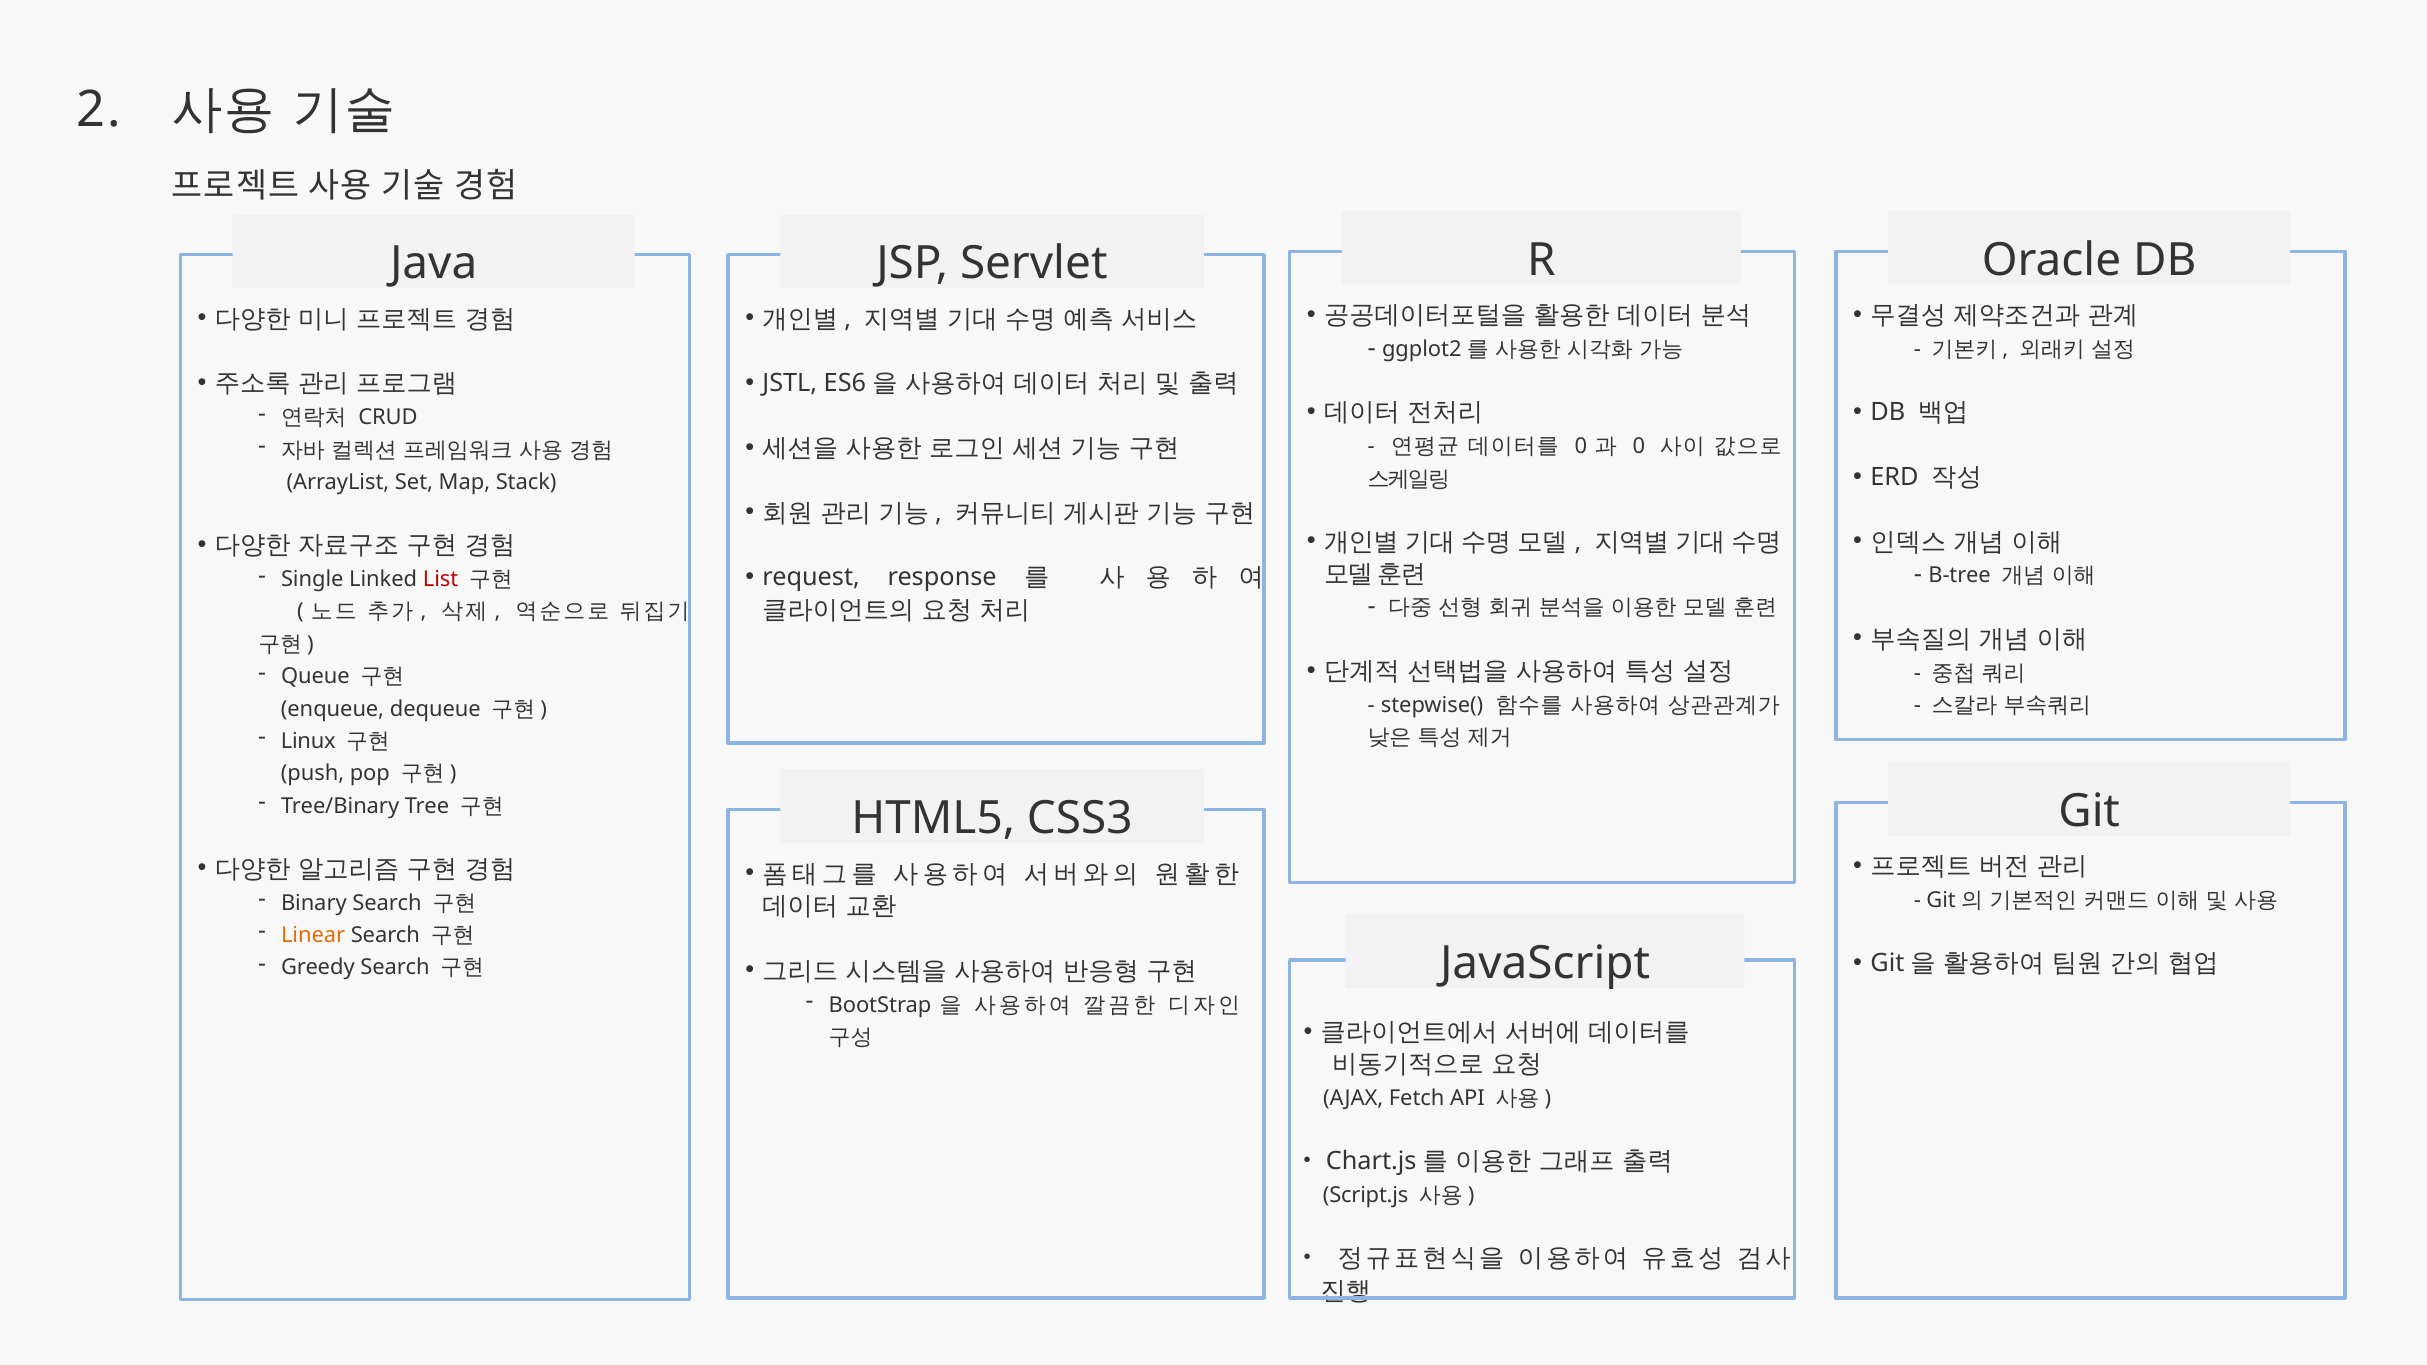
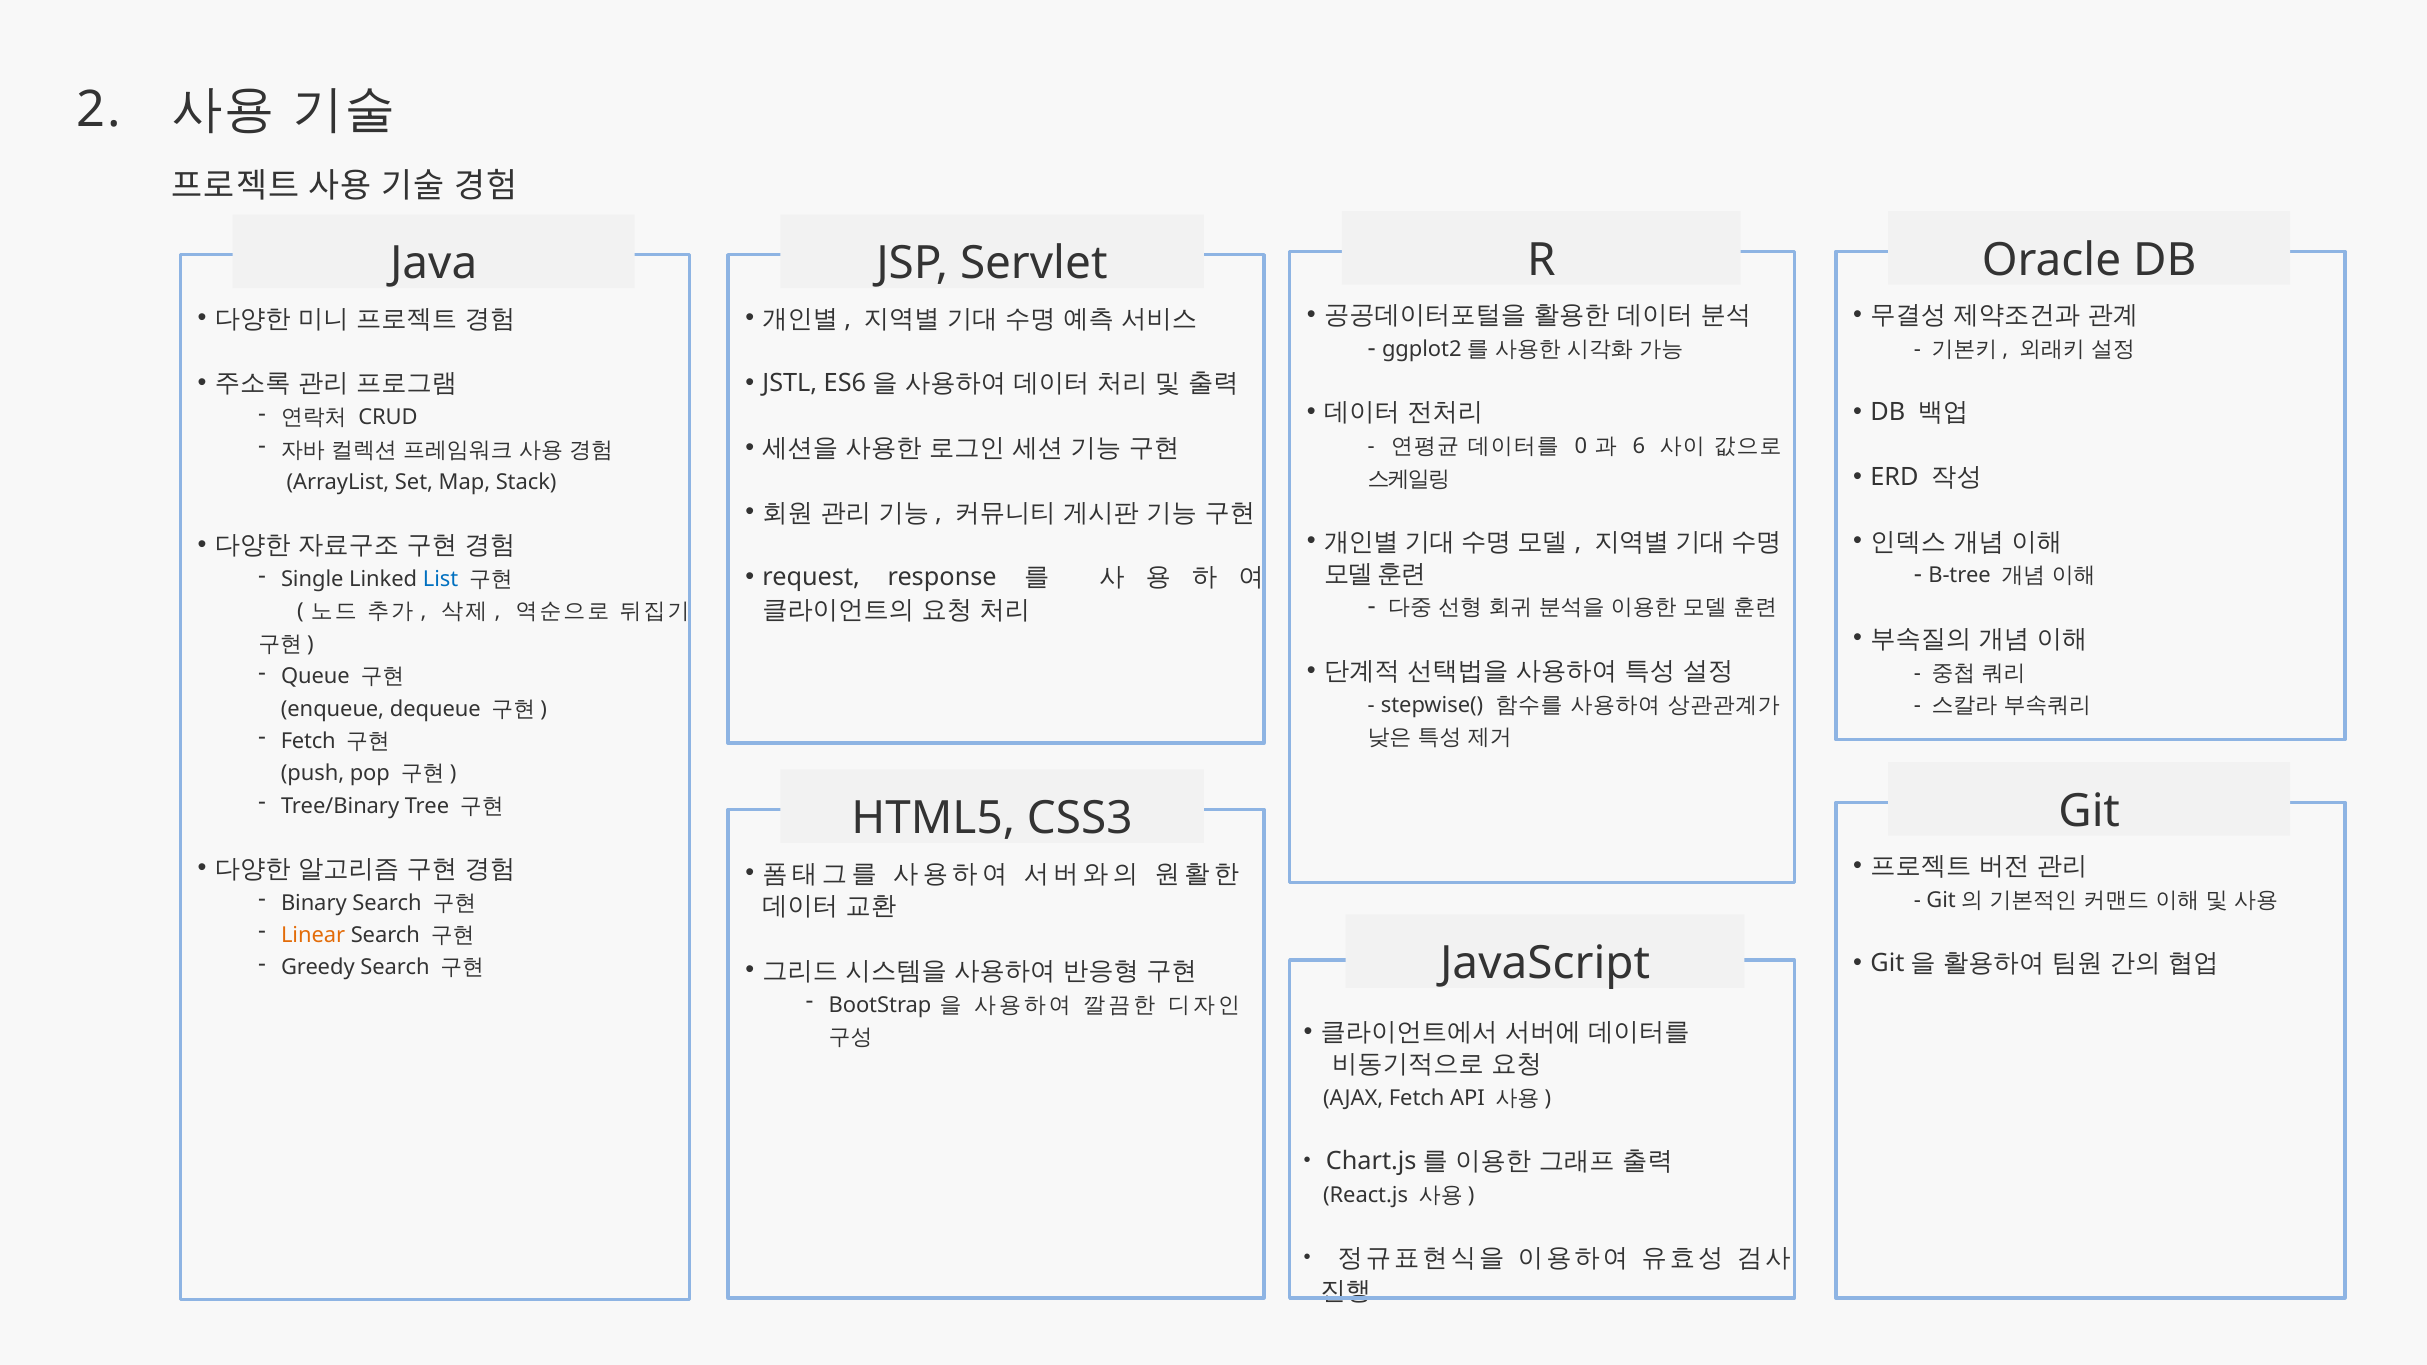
0 at (1639, 447): 0 -> 6
List colour: red -> blue
Linux at (308, 741): Linux -> Fetch
Script.js: Script.js -> React.js
